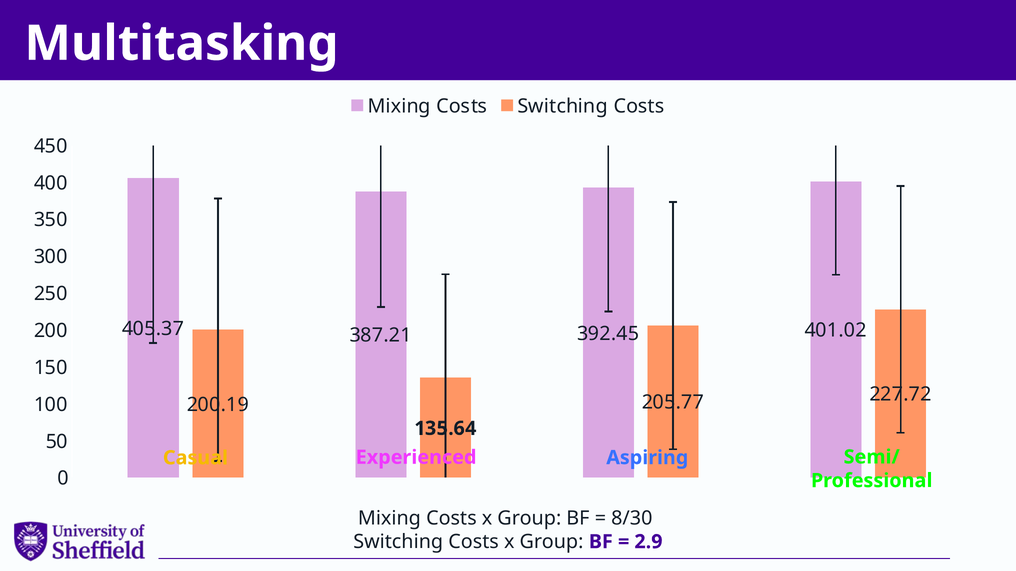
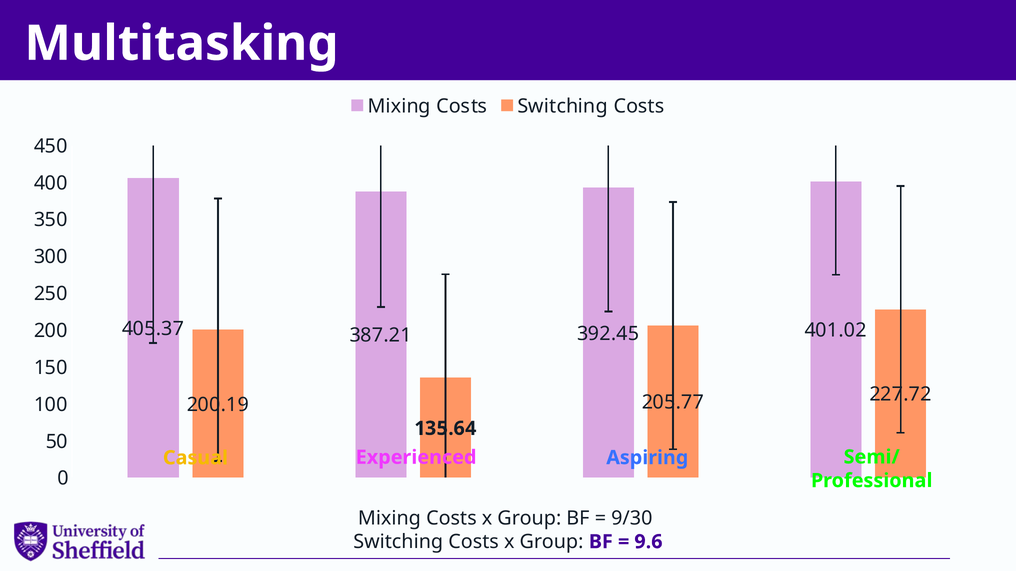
8/30: 8/30 -> 9/30
2.9: 2.9 -> 9.6
